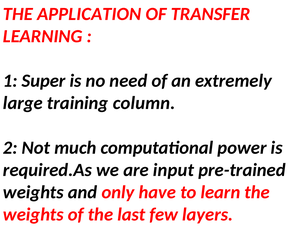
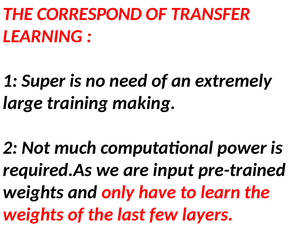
APPLICATION: APPLICATION -> CORRESPOND
column: column -> making
